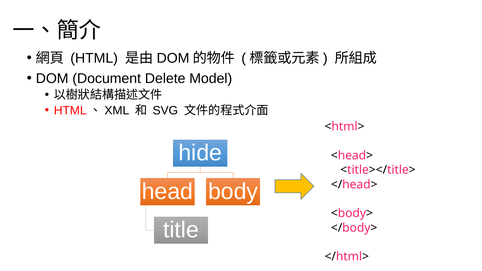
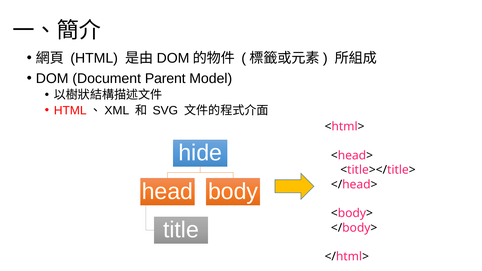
Delete: Delete -> Parent
